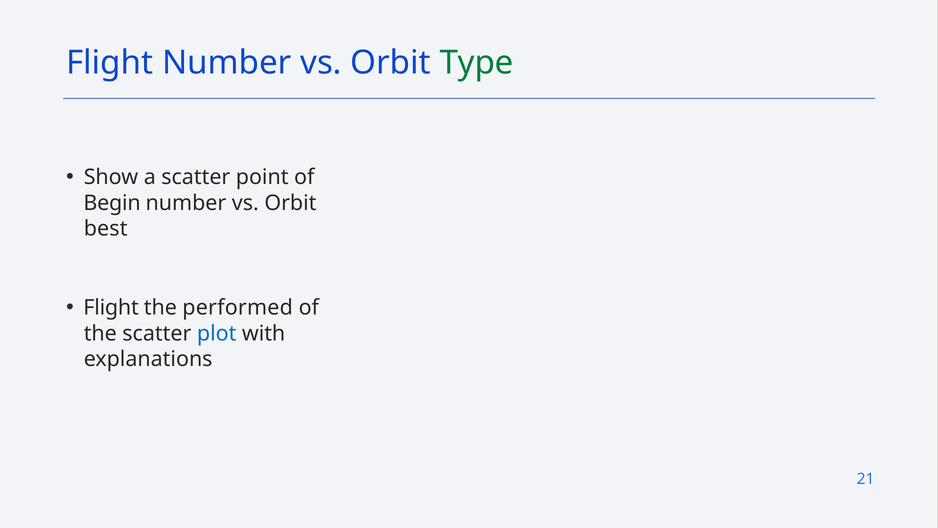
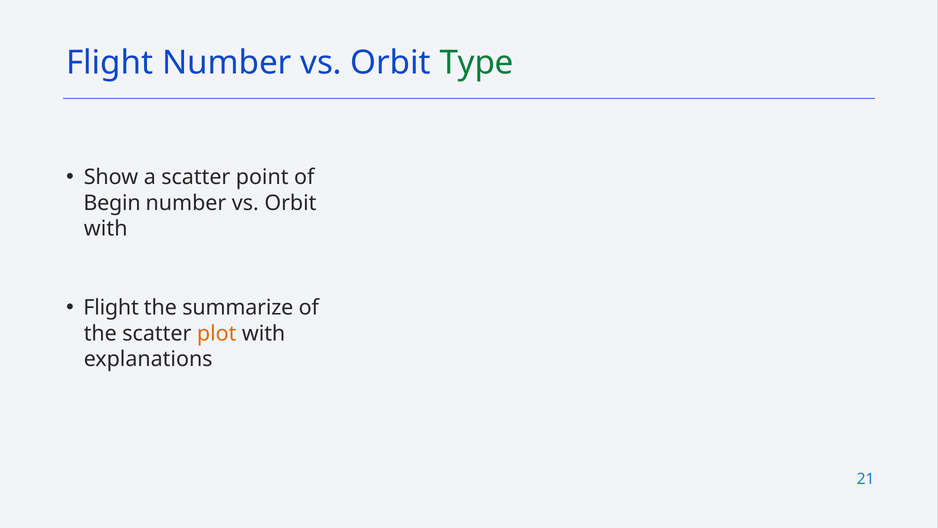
best at (106, 229): best -> with
performed: performed -> summarize
plot colour: blue -> orange
